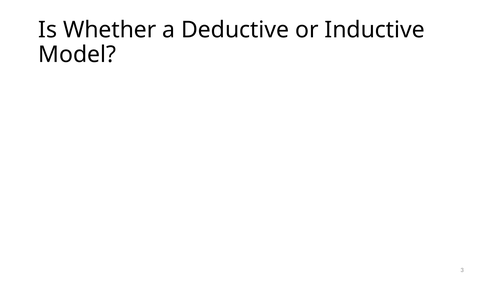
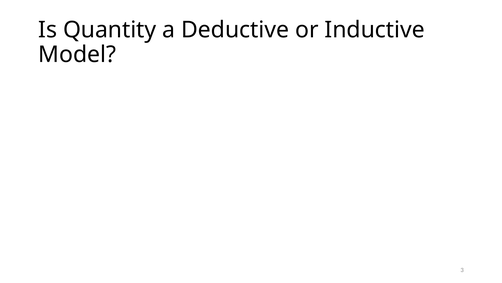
Whether: Whether -> Quantity
